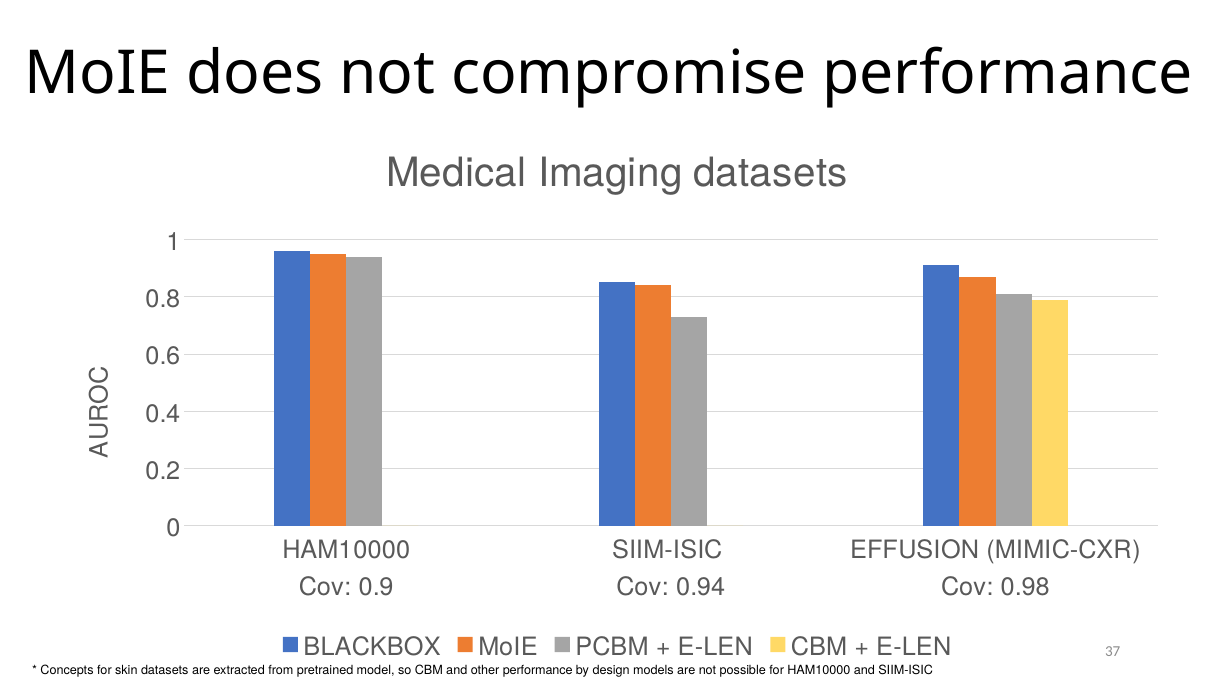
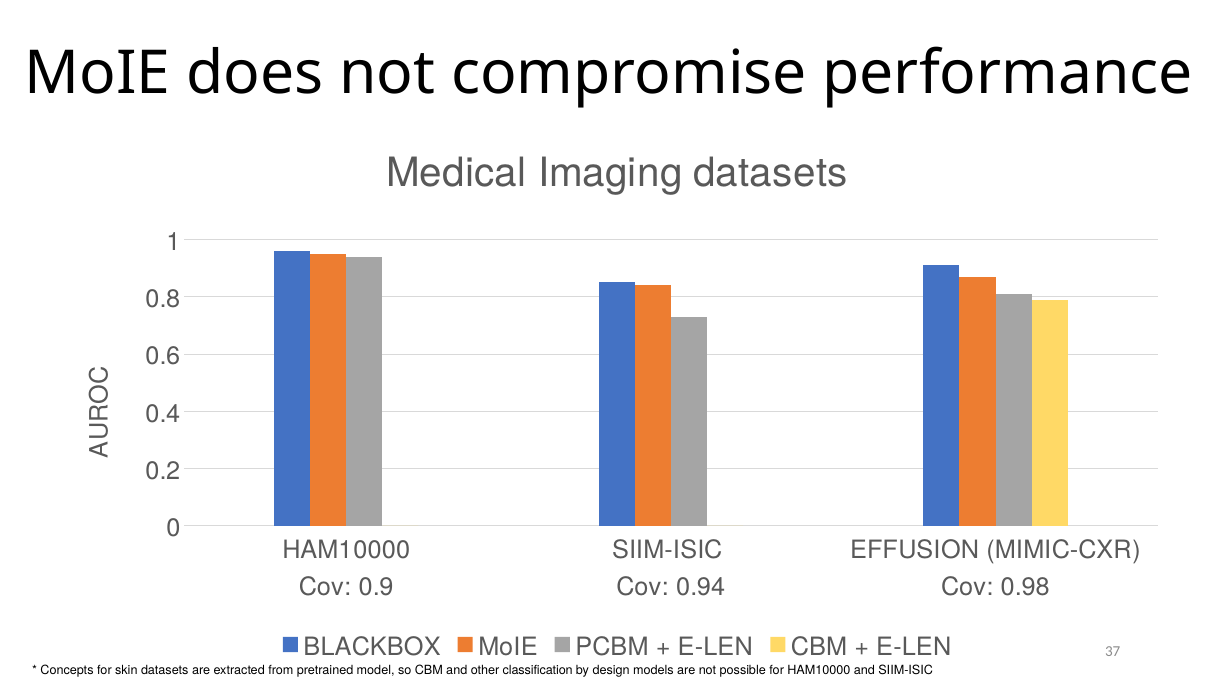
other performance: performance -> classification
